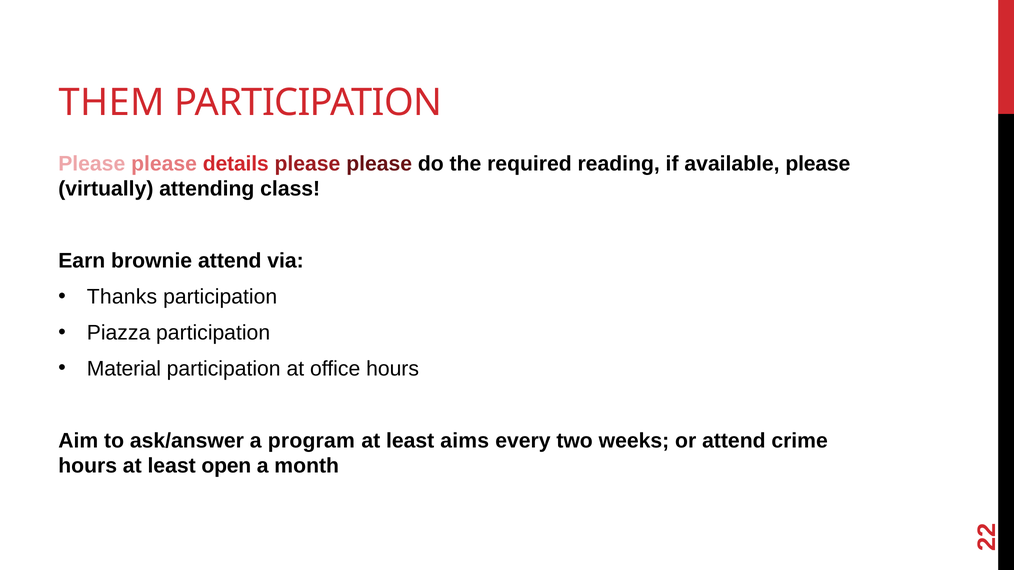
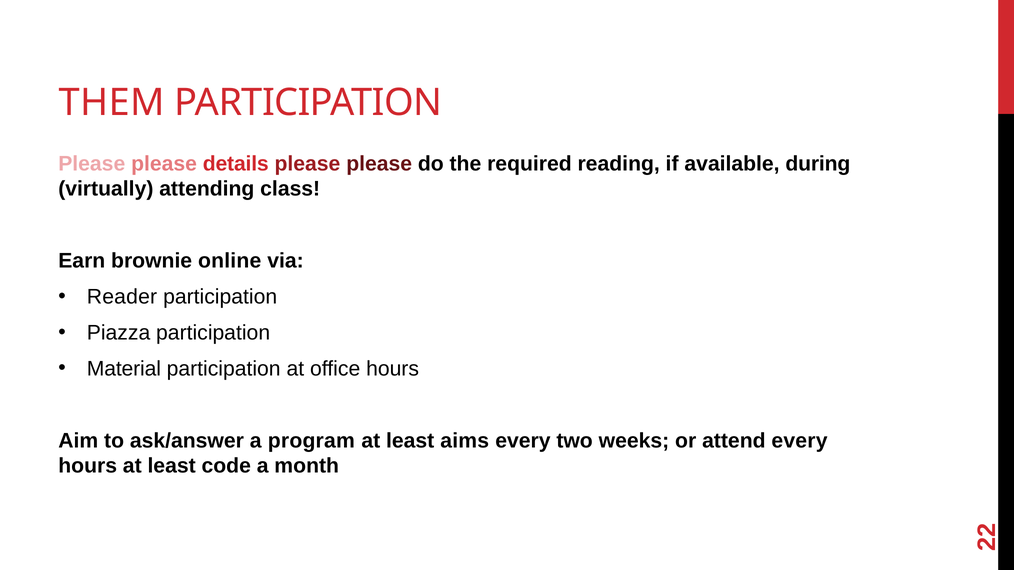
available please: please -> during
brownie attend: attend -> online
Thanks: Thanks -> Reader
attend crime: crime -> every
open: open -> code
